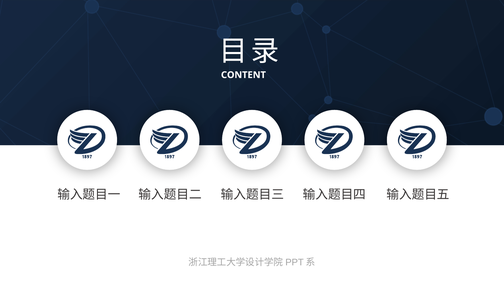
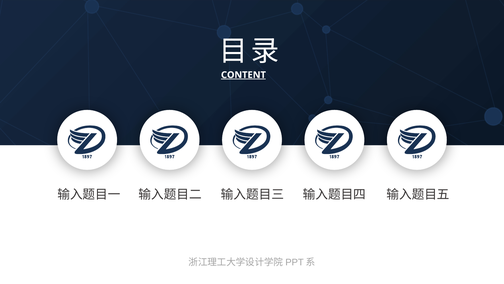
CONTENT underline: none -> present
